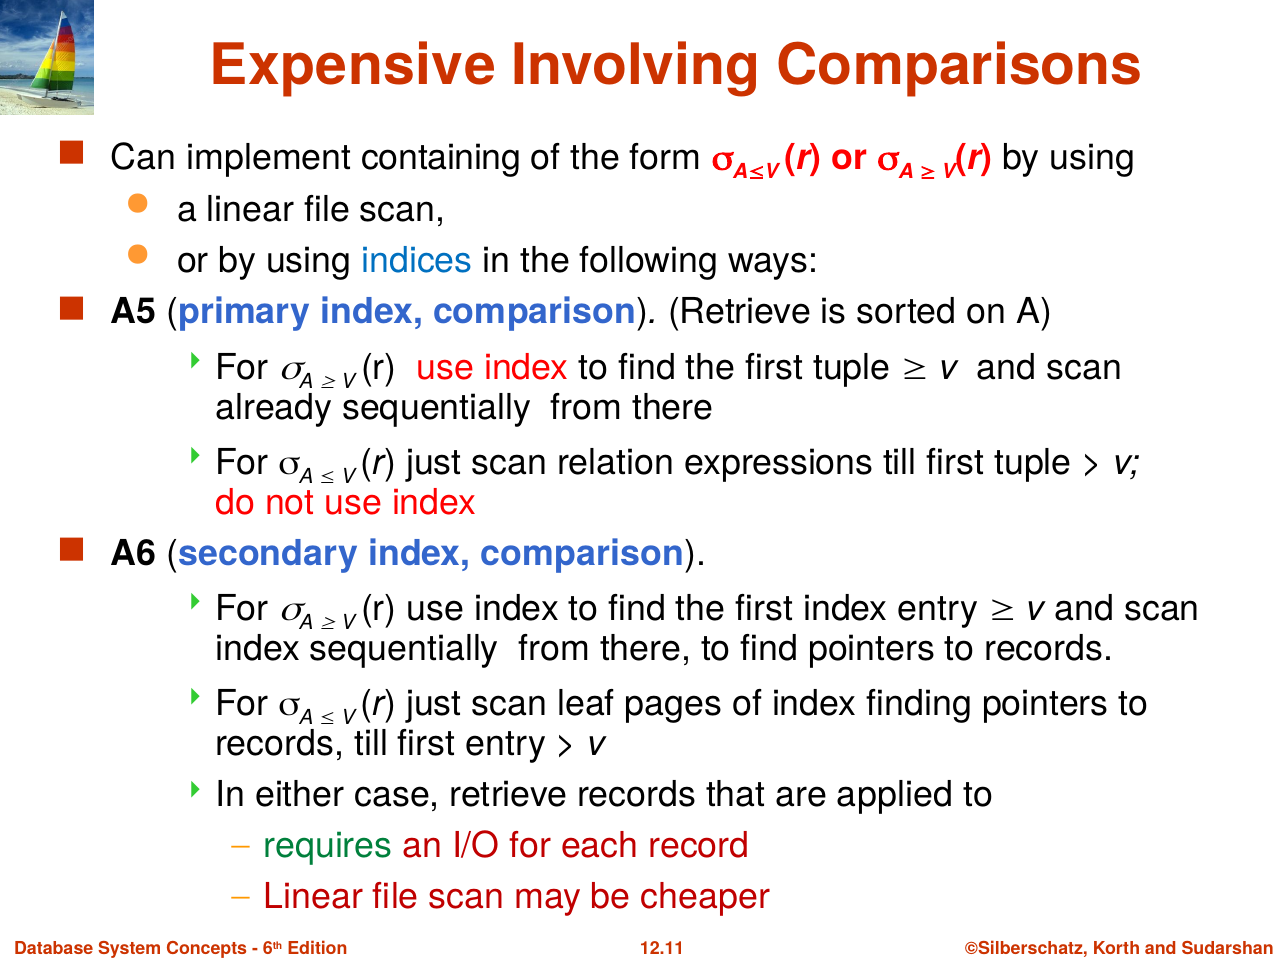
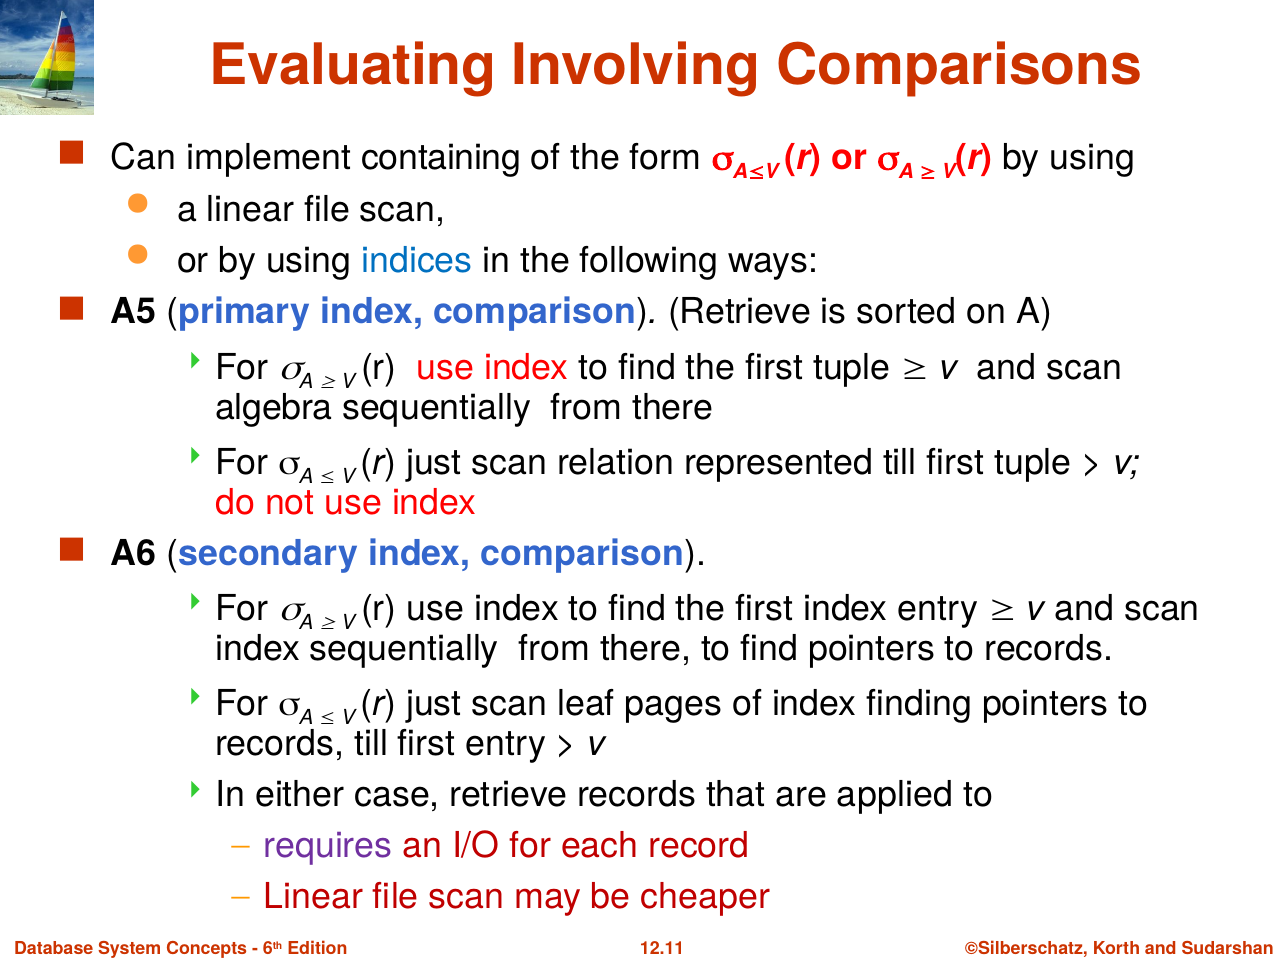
Expensive: Expensive -> Evaluating
already: already -> algebra
expressions: expressions -> represented
requires colour: green -> purple
